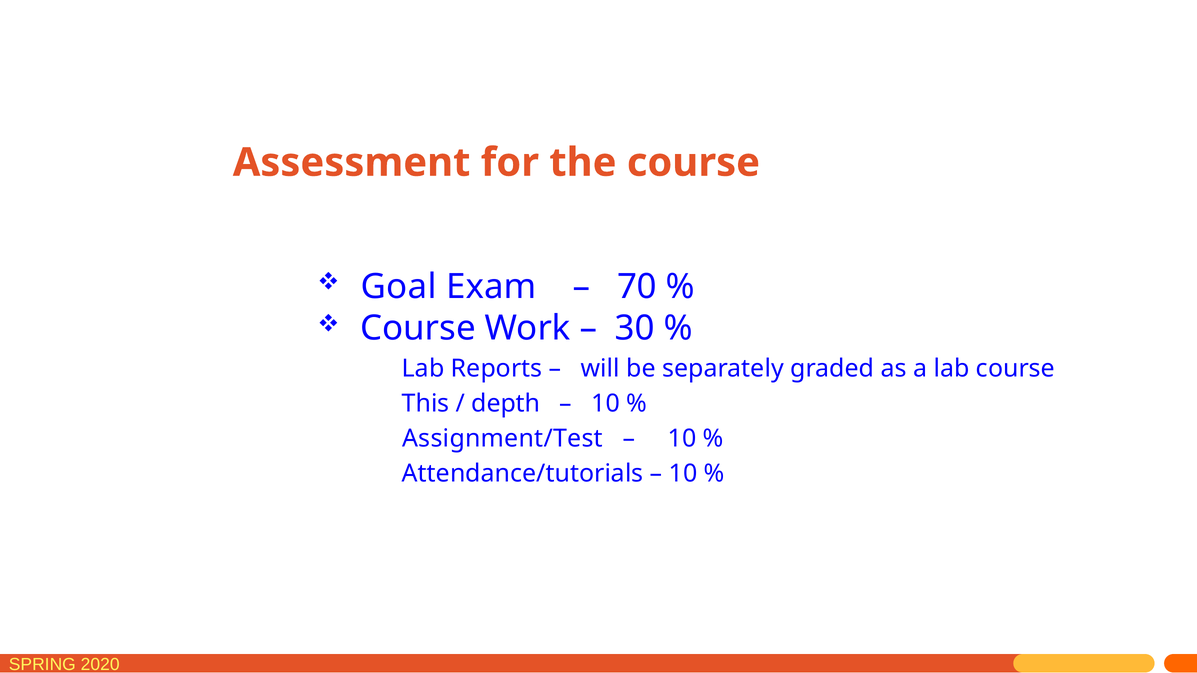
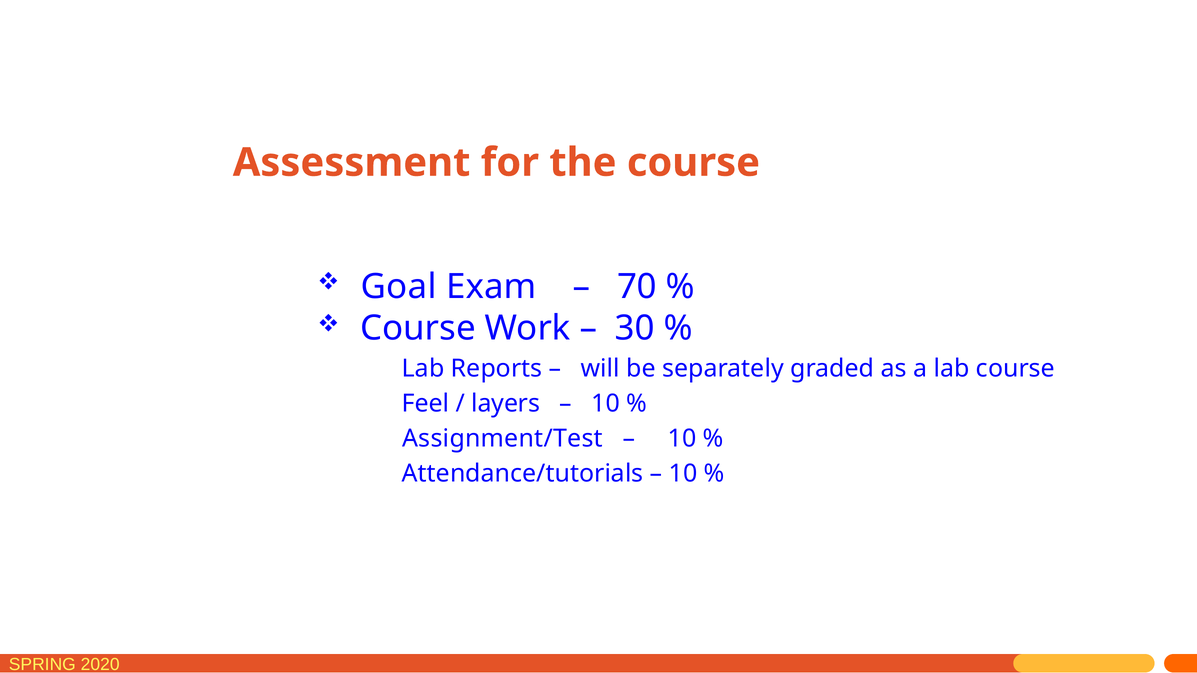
This: This -> Feel
depth: depth -> layers
